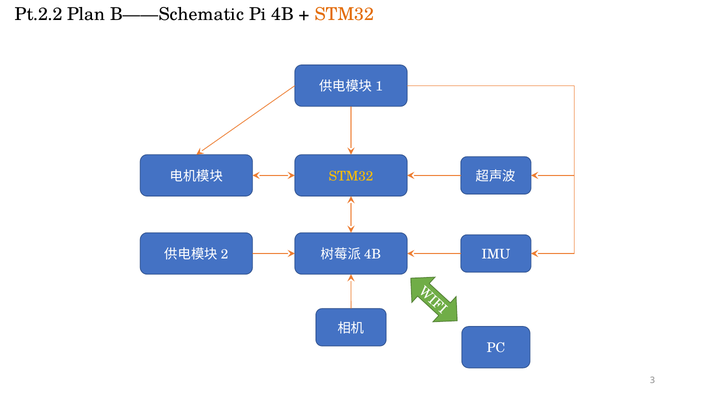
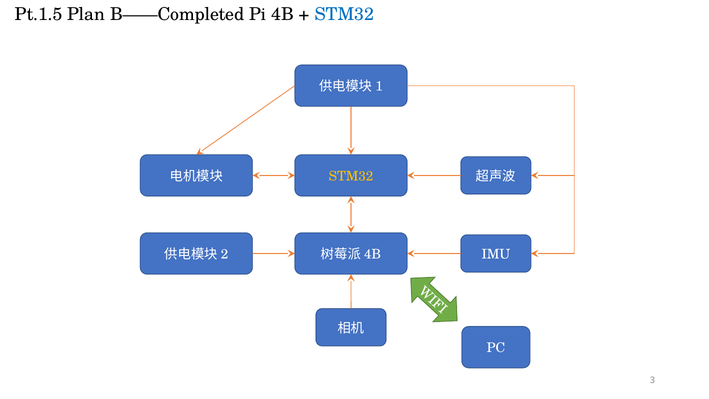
Pt.2.2: Pt.2.2 -> Pt.1.5
B——Schematic: B——Schematic -> B——Completed
STM32 at (344, 14) colour: orange -> blue
